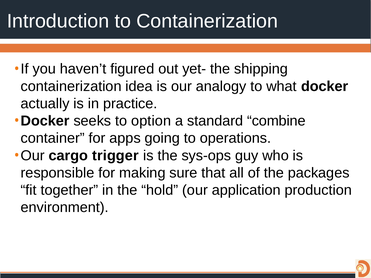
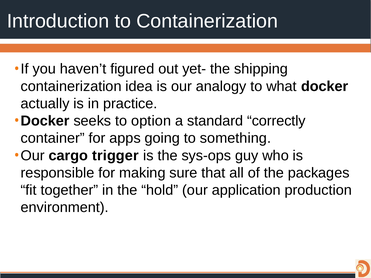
combine: combine -> correctly
operations: operations -> something
